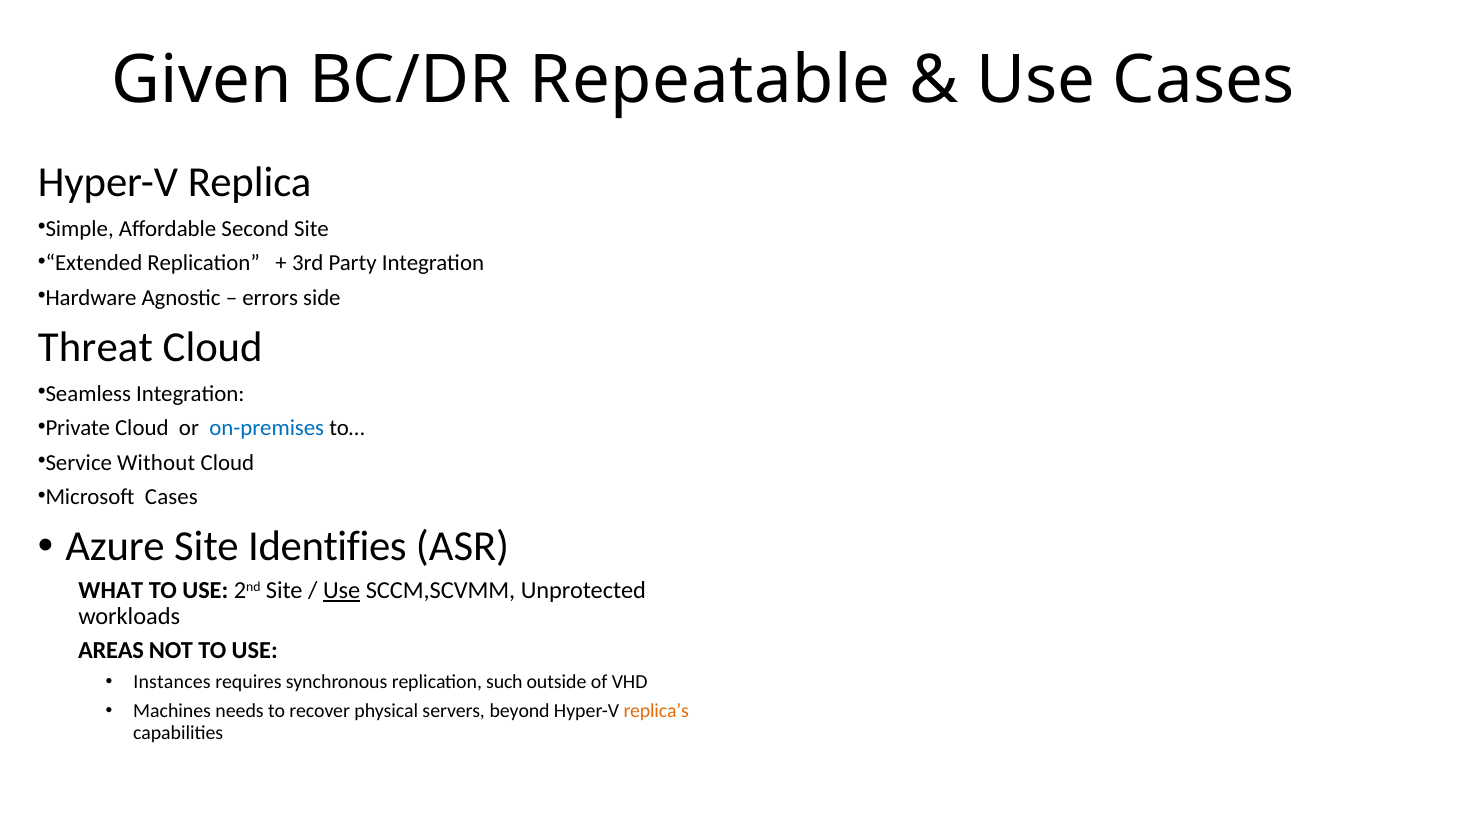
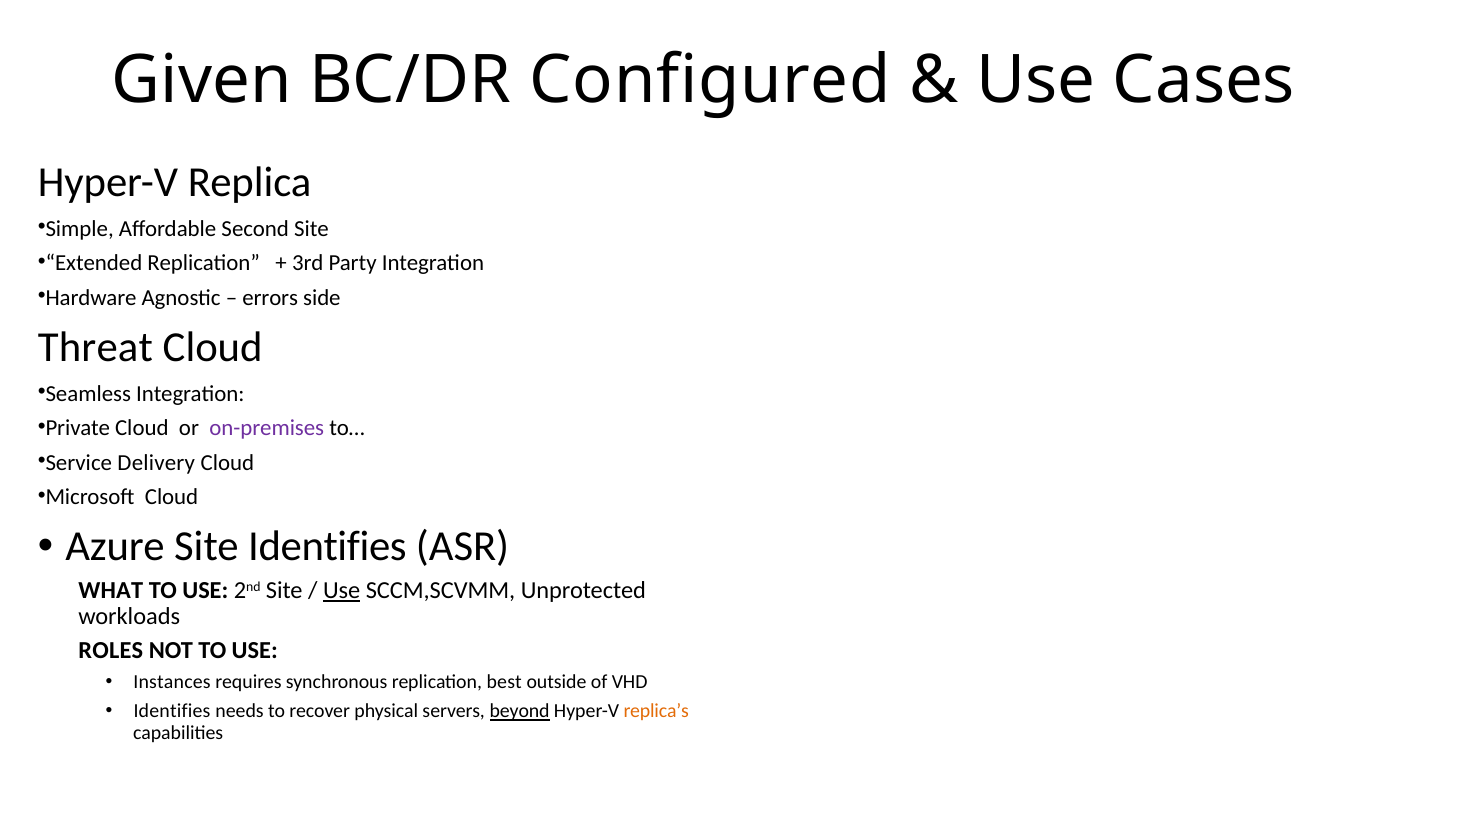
Repeatable: Repeatable -> Configured
on-premises colour: blue -> purple
Without: Without -> Delivery
Microsoft Cases: Cases -> Cloud
AREAS: AREAS -> ROLES
such: such -> best
Machines at (172, 711): Machines -> Identifies
beyond underline: none -> present
